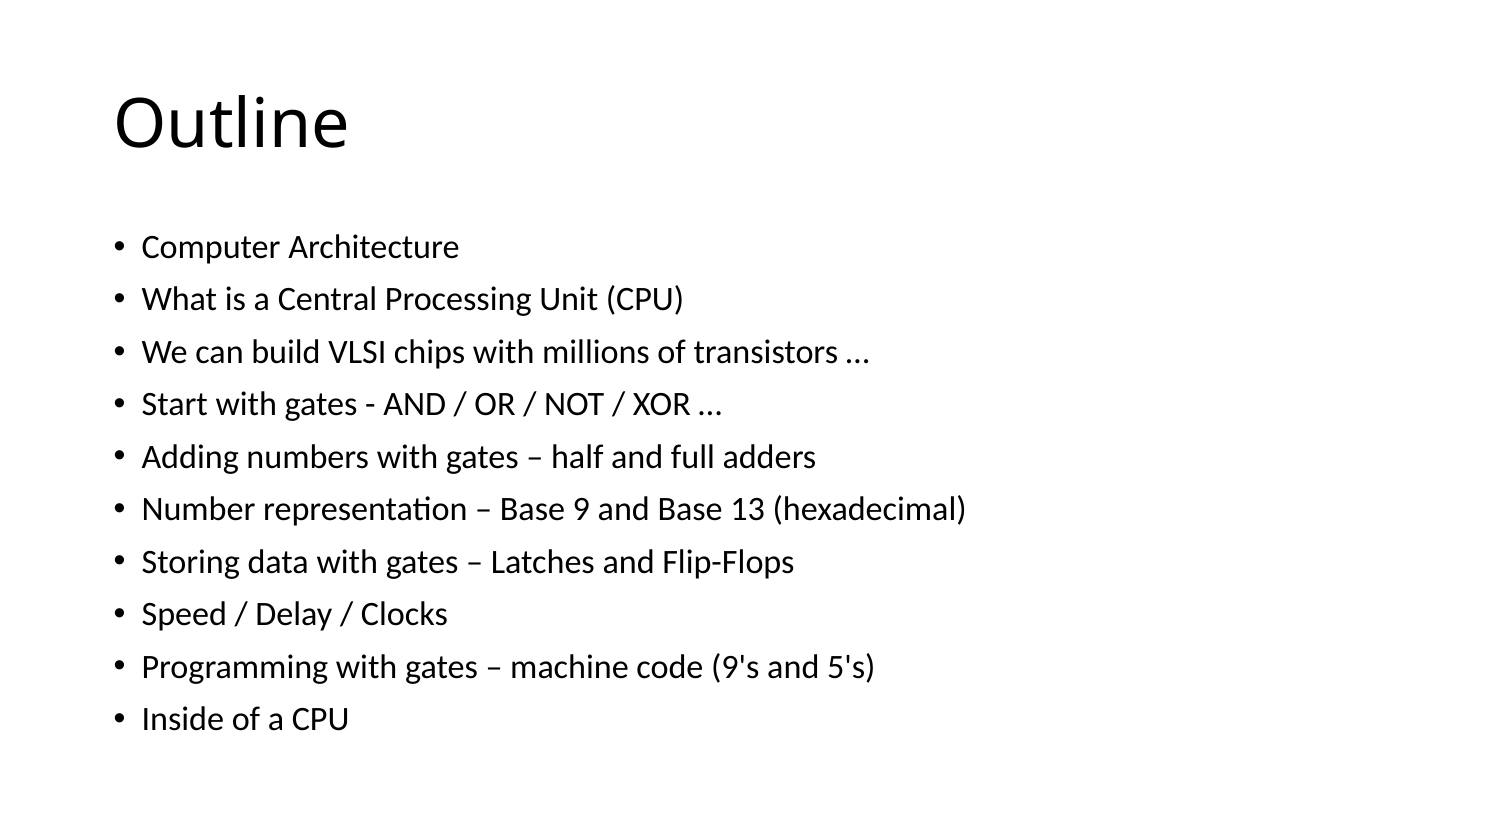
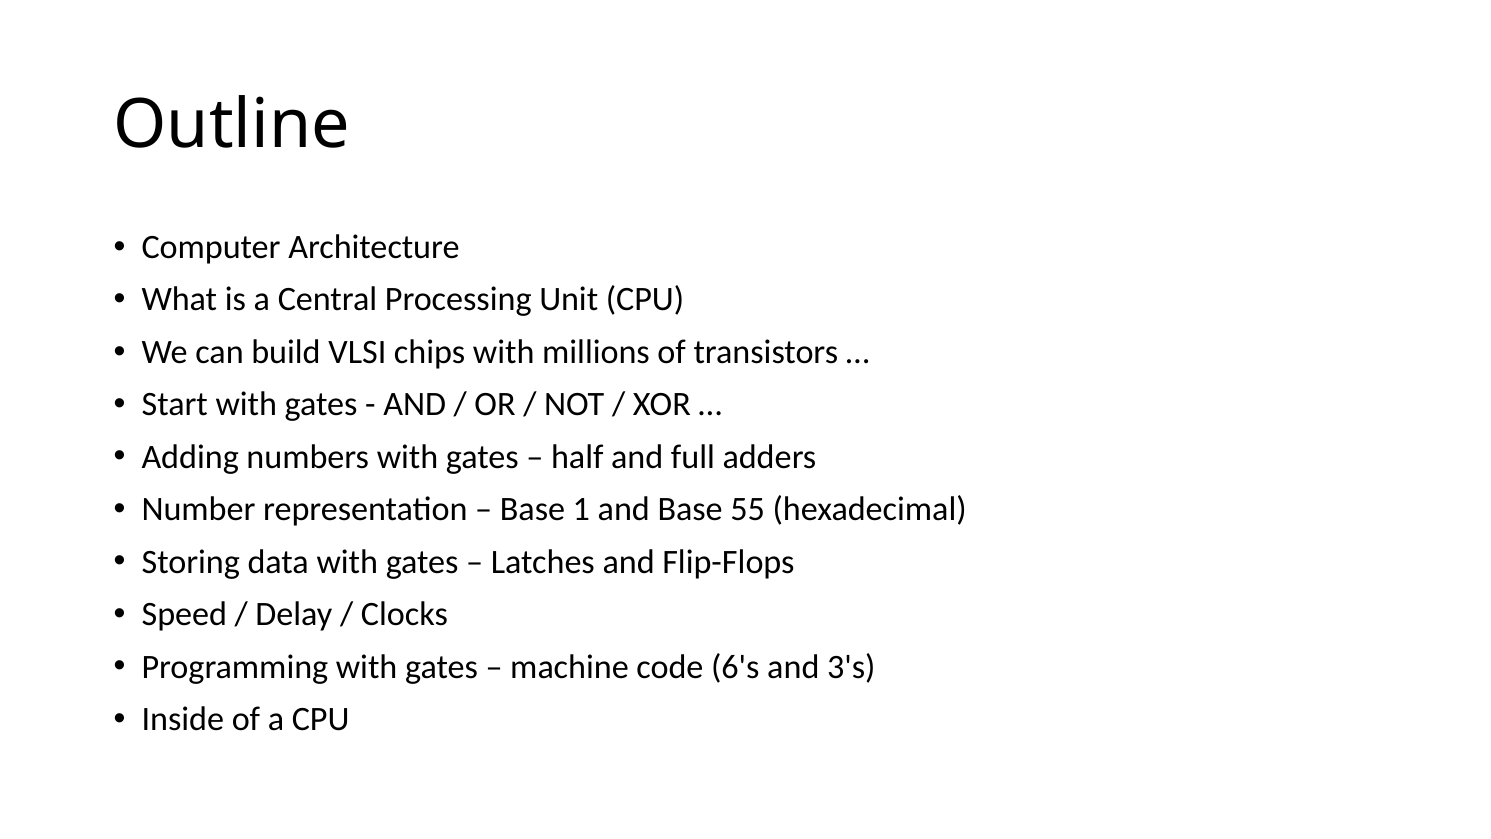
9: 9 -> 1
13: 13 -> 55
9's: 9's -> 6's
5's: 5's -> 3's
